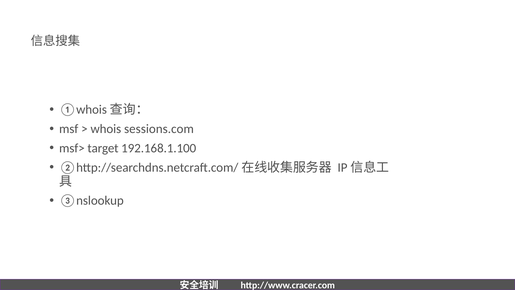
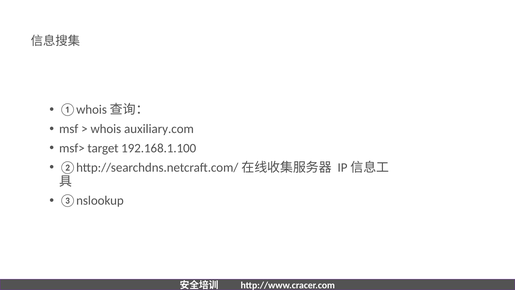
sessions.com: sessions.com -> auxiliary.com
